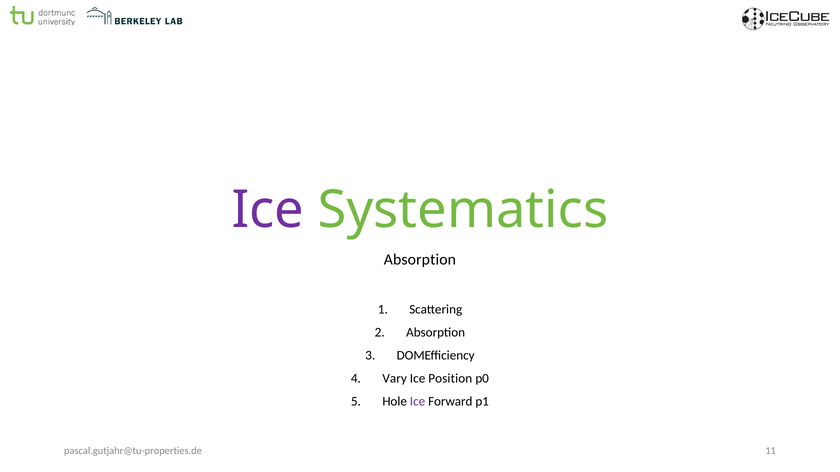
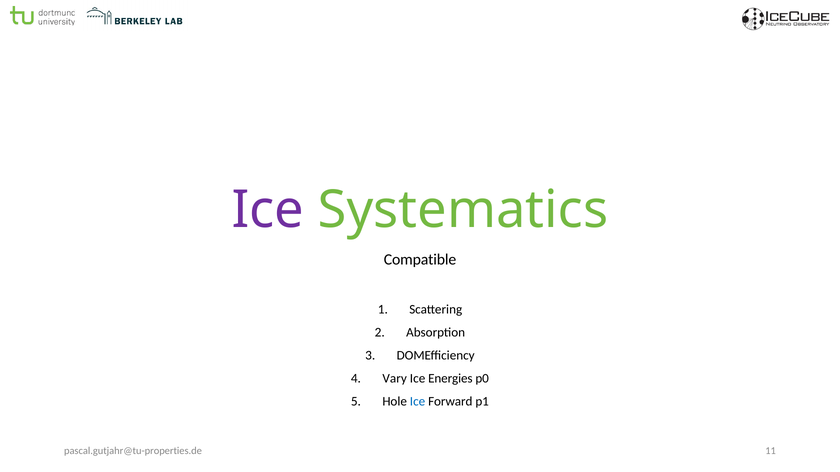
Absorption at (420, 260): Absorption -> Compatible
Position: Position -> Energies
Ice at (418, 402) colour: purple -> blue
